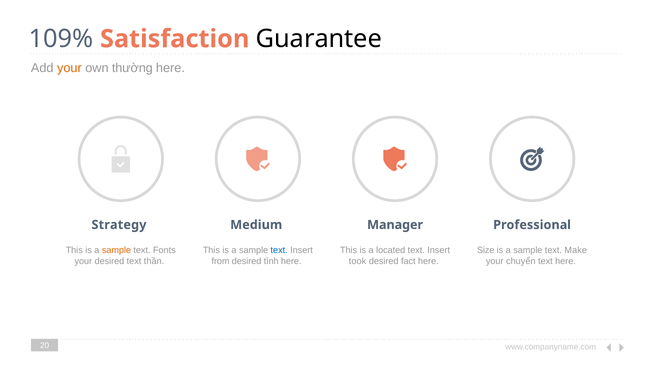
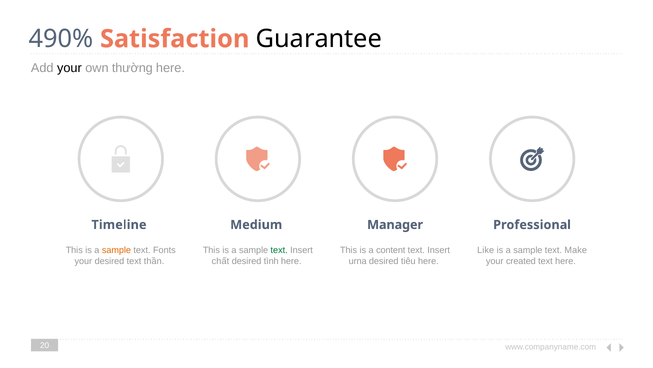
109%: 109% -> 490%
your at (69, 68) colour: orange -> black
Strategy: Strategy -> Timeline
text at (279, 250) colour: blue -> green
located: located -> content
Size: Size -> Like
from: from -> chất
took: took -> urna
fact: fact -> tiêu
chuyển: chuyển -> created
